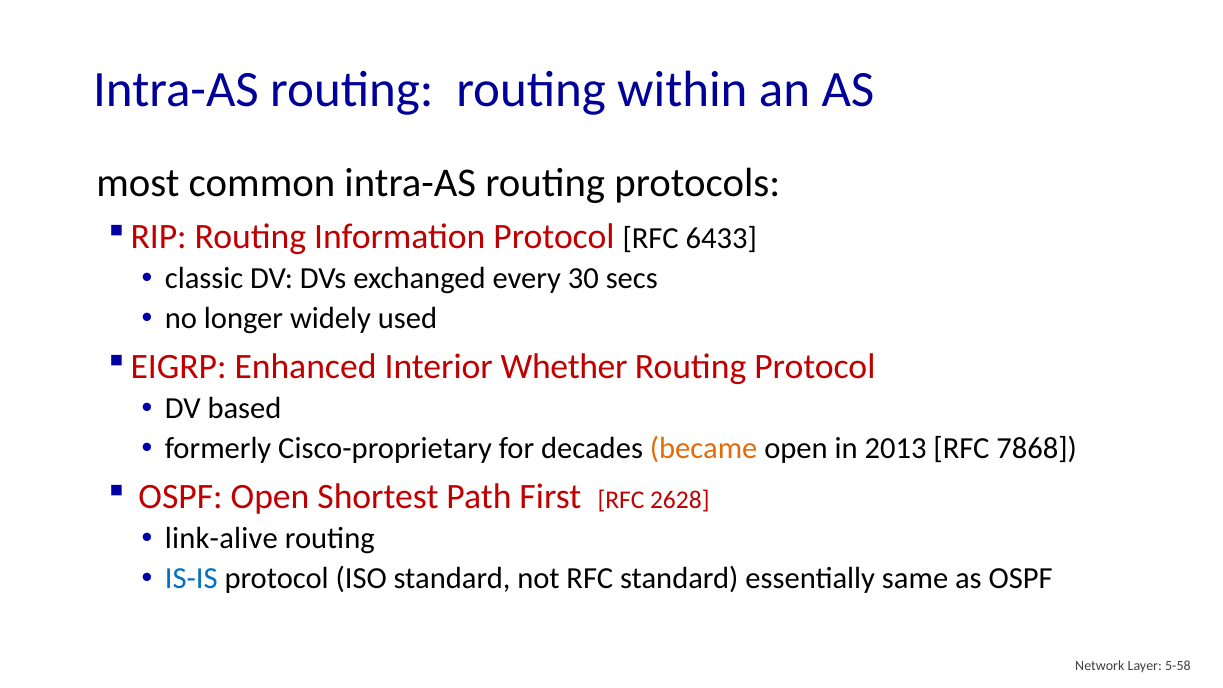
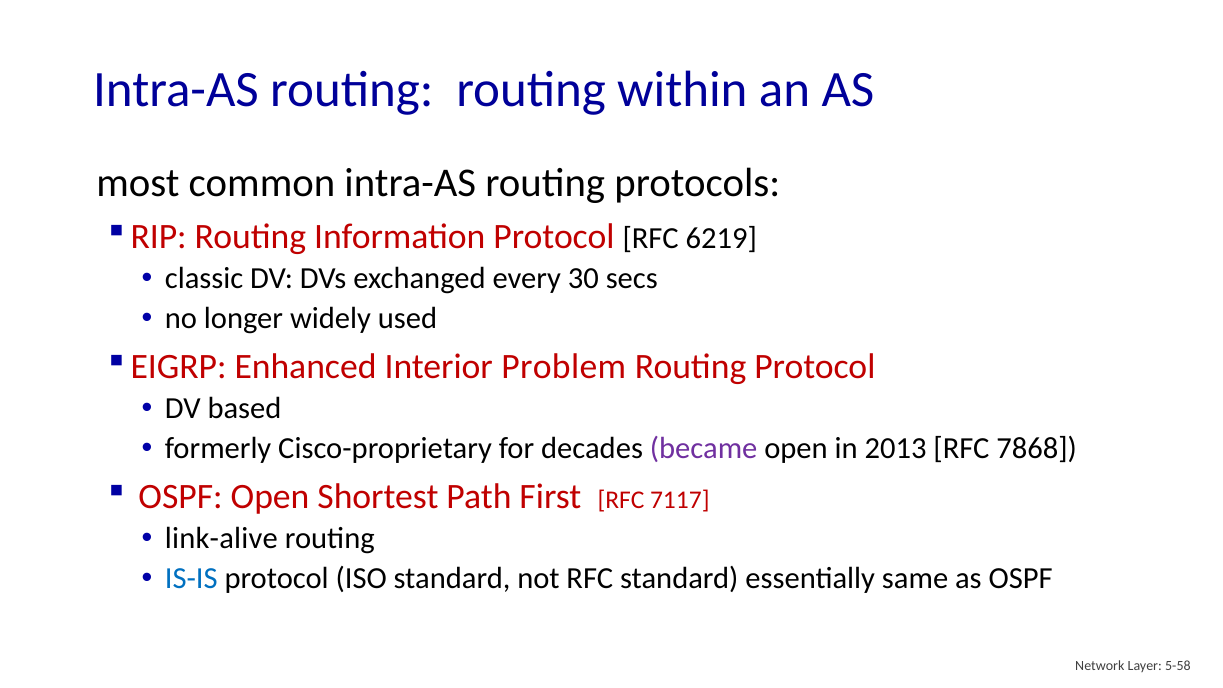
6433: 6433 -> 6219
Whether: Whether -> Problem
became colour: orange -> purple
2628: 2628 -> 7117
